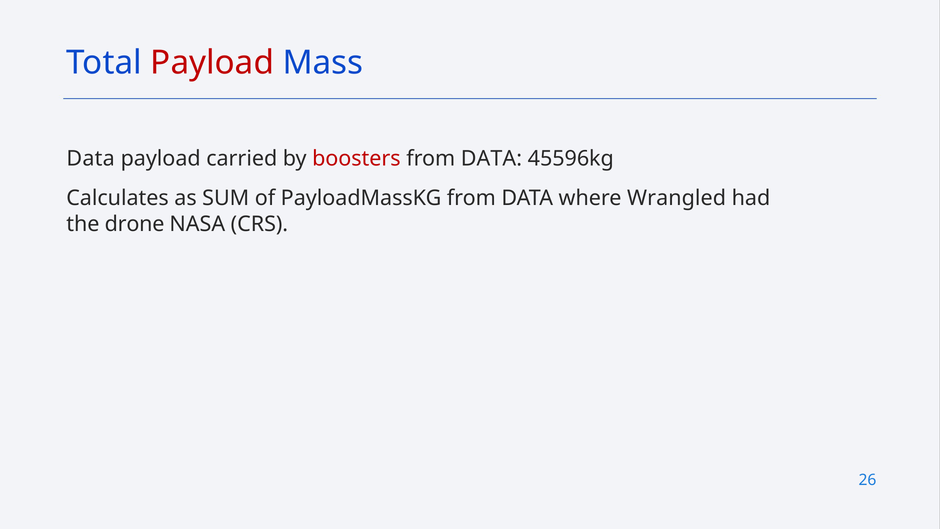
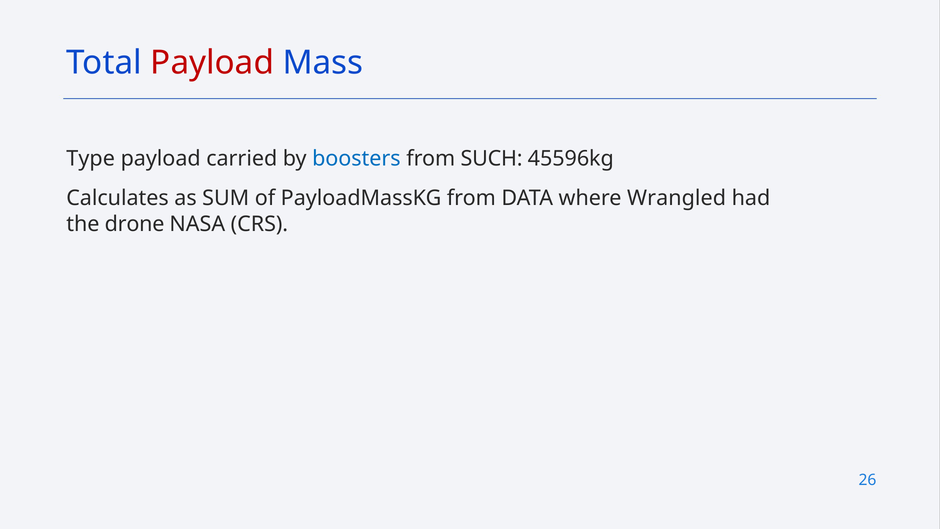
Data at (91, 159): Data -> Type
boosters colour: red -> blue
DATA at (491, 159): DATA -> SUCH
